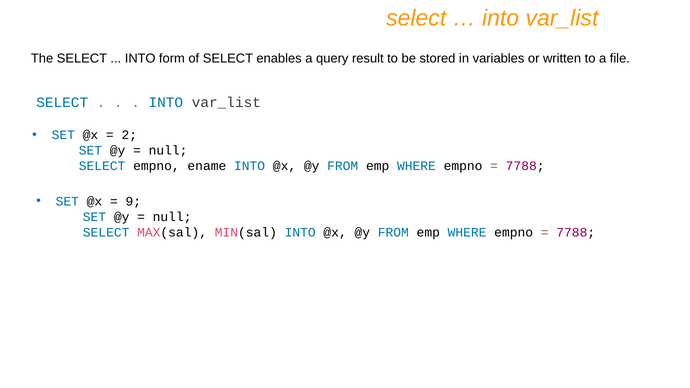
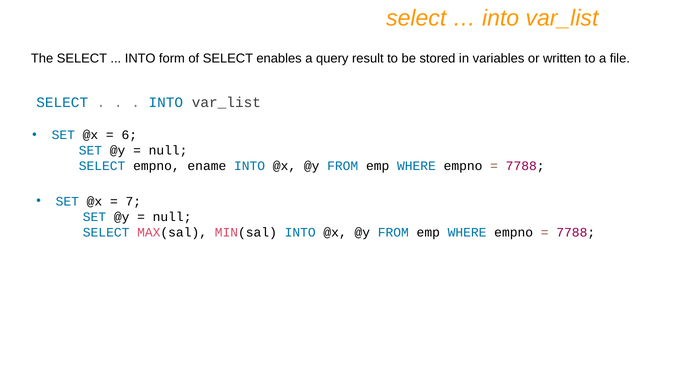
2: 2 -> 6
9: 9 -> 7
